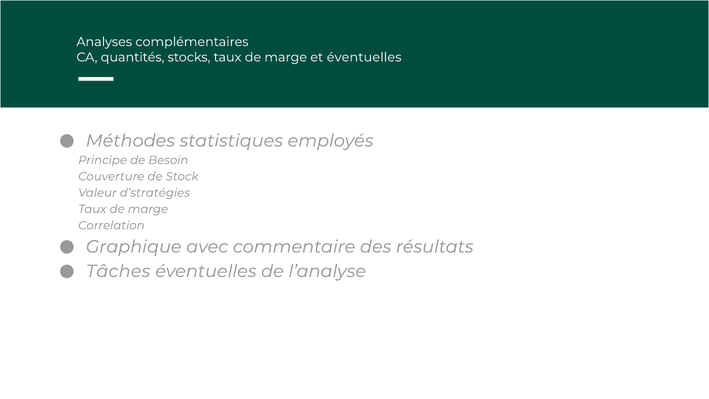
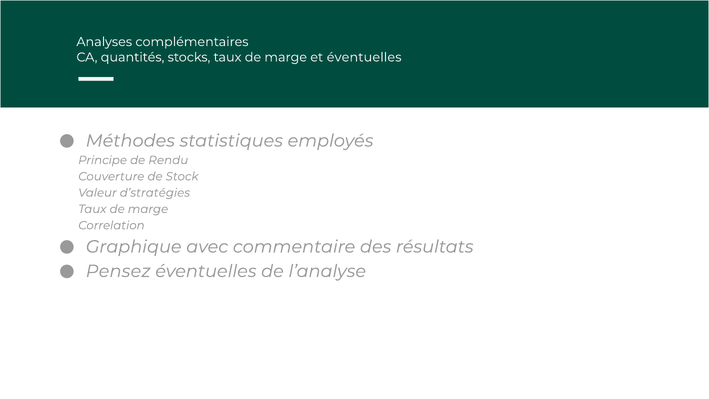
Besoin: Besoin -> Rendu
Tâches: Tâches -> Pensez
